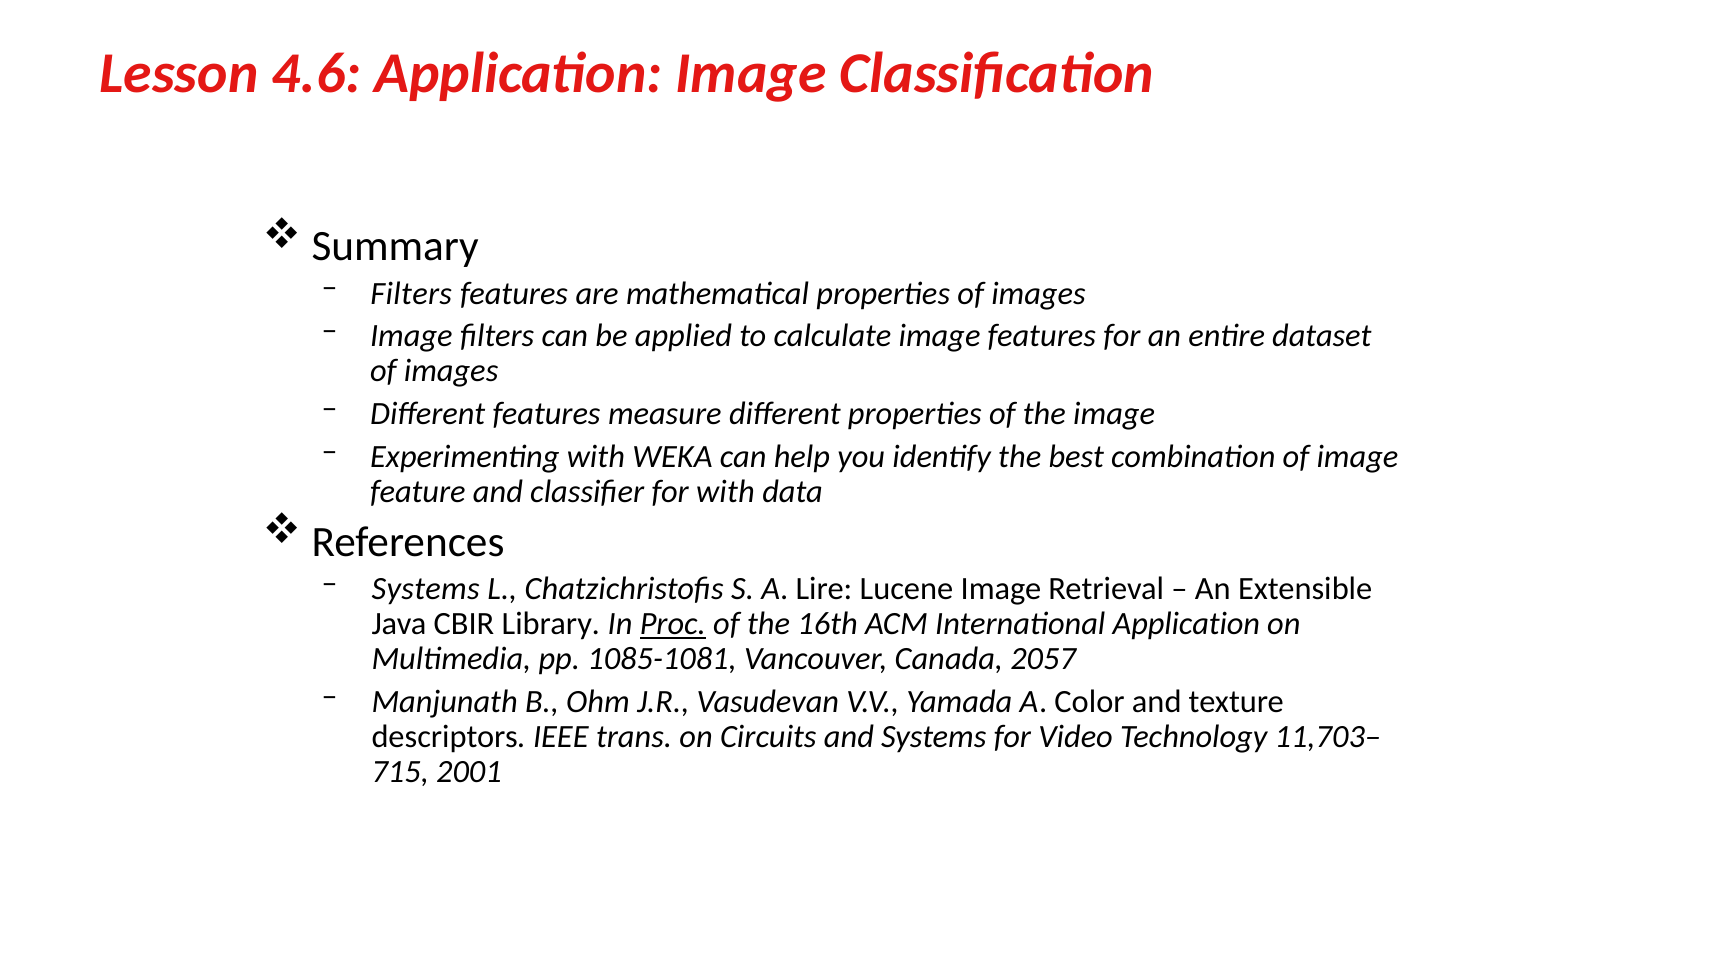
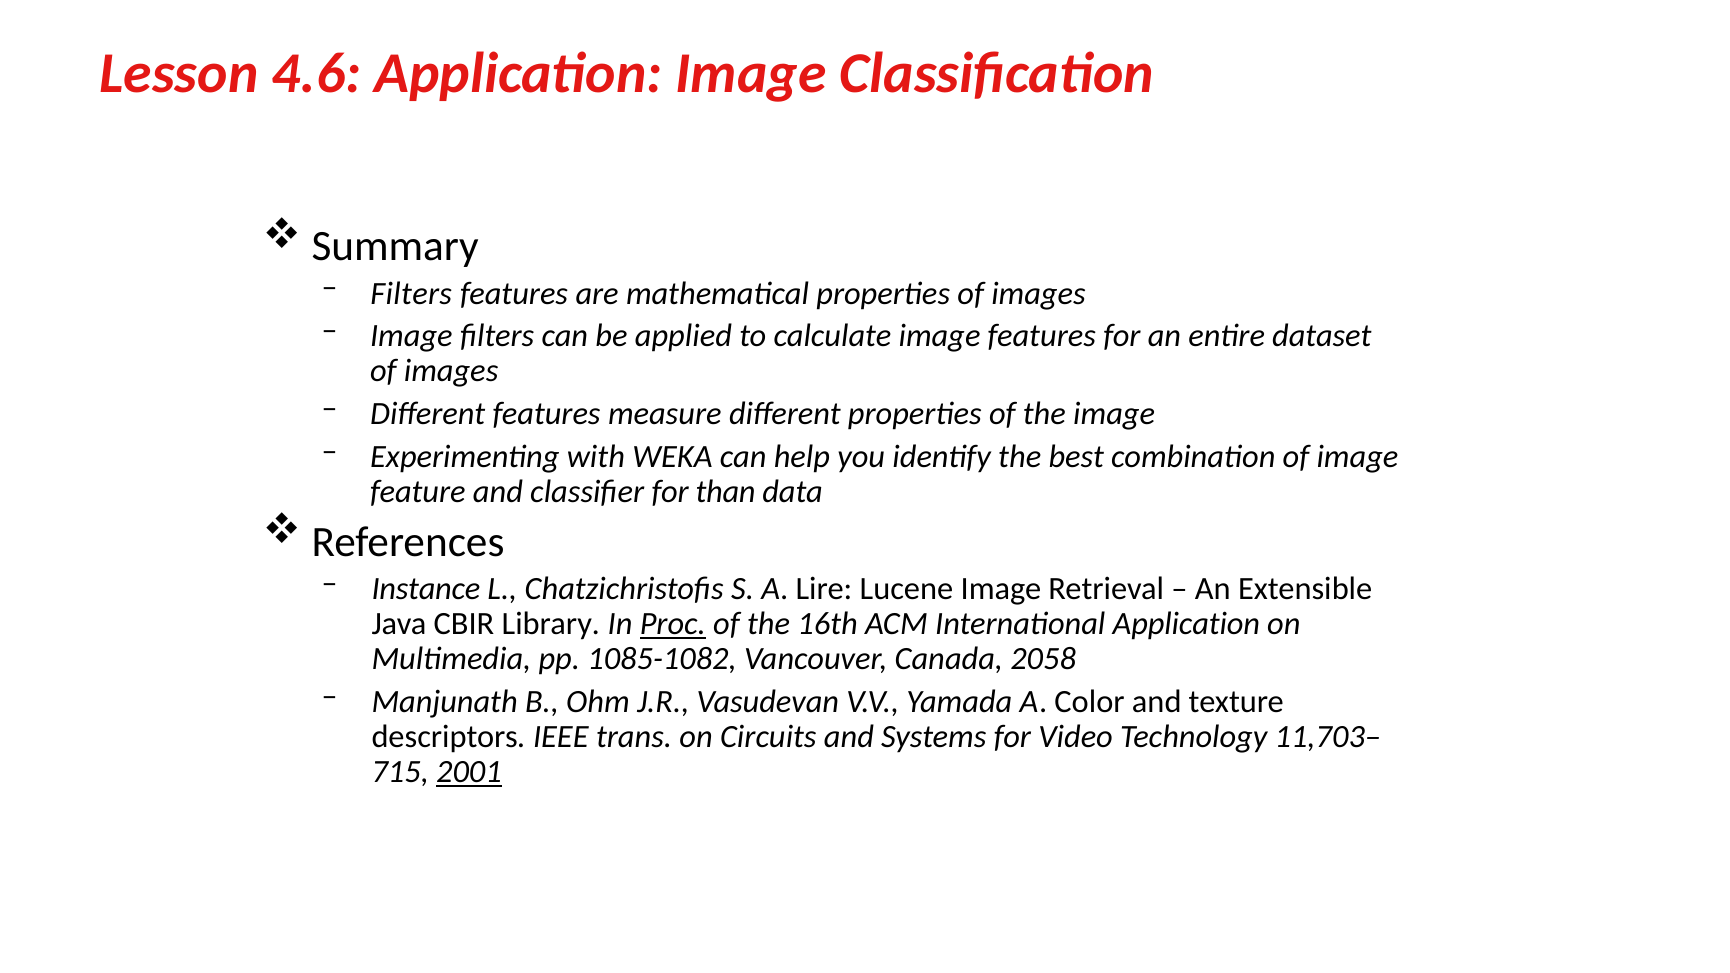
for with: with -> than
Systems at (426, 589): Systems -> Instance
1085-1081: 1085-1081 -> 1085-1082
2057: 2057 -> 2058
2001 underline: none -> present
